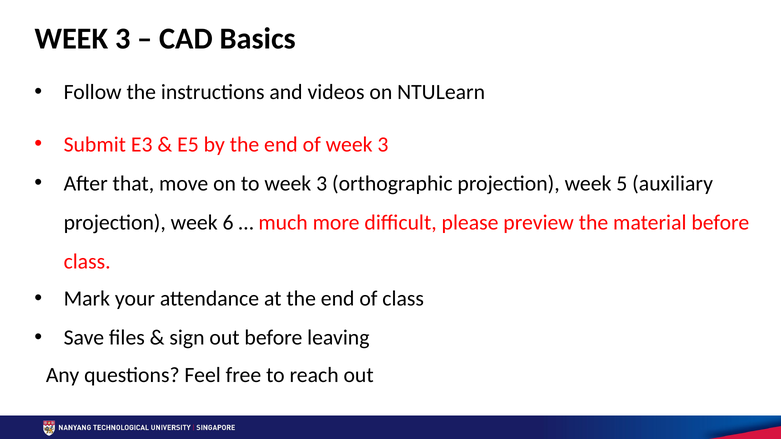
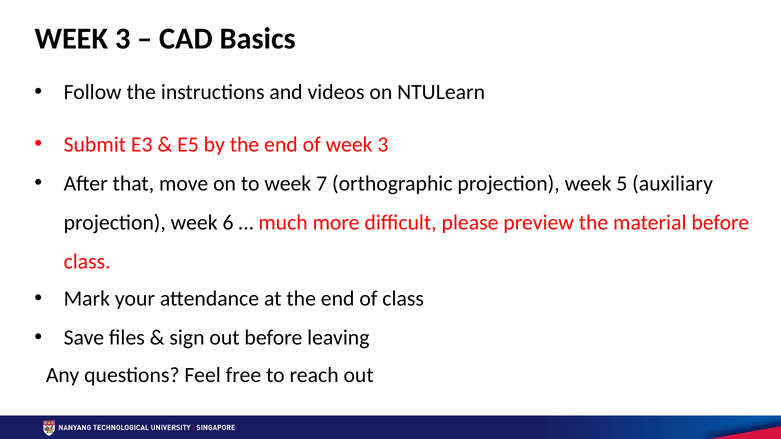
to week 3: 3 -> 7
